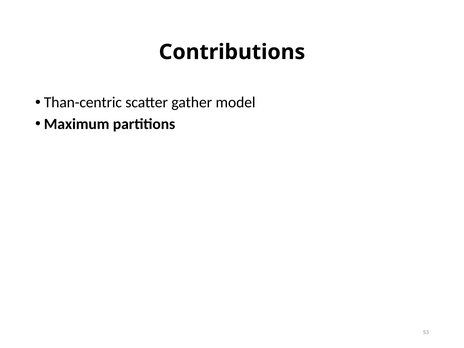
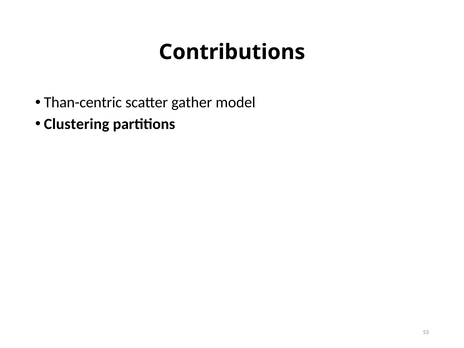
Maximum: Maximum -> Clustering
